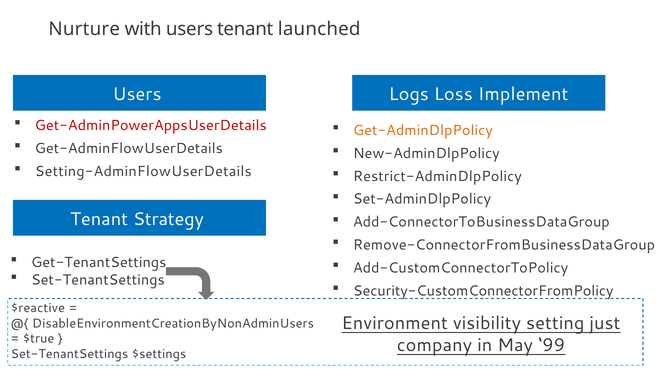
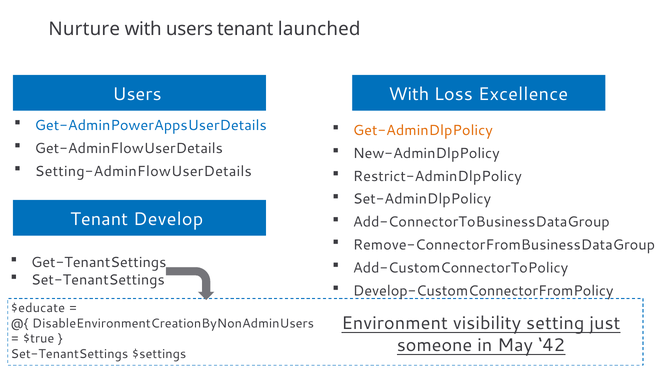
Logs at (409, 94): Logs -> With
Implement: Implement -> Excellence
Get-AdminPowerAppsUserDetails colour: red -> blue
Strategy: Strategy -> Develop
Security-CustomConnectorFromPolicy: Security-CustomConnectorFromPolicy -> Develop-CustomConnectorFromPolicy
$reactive: $reactive -> $educate
company: company -> someone
99: 99 -> 42
